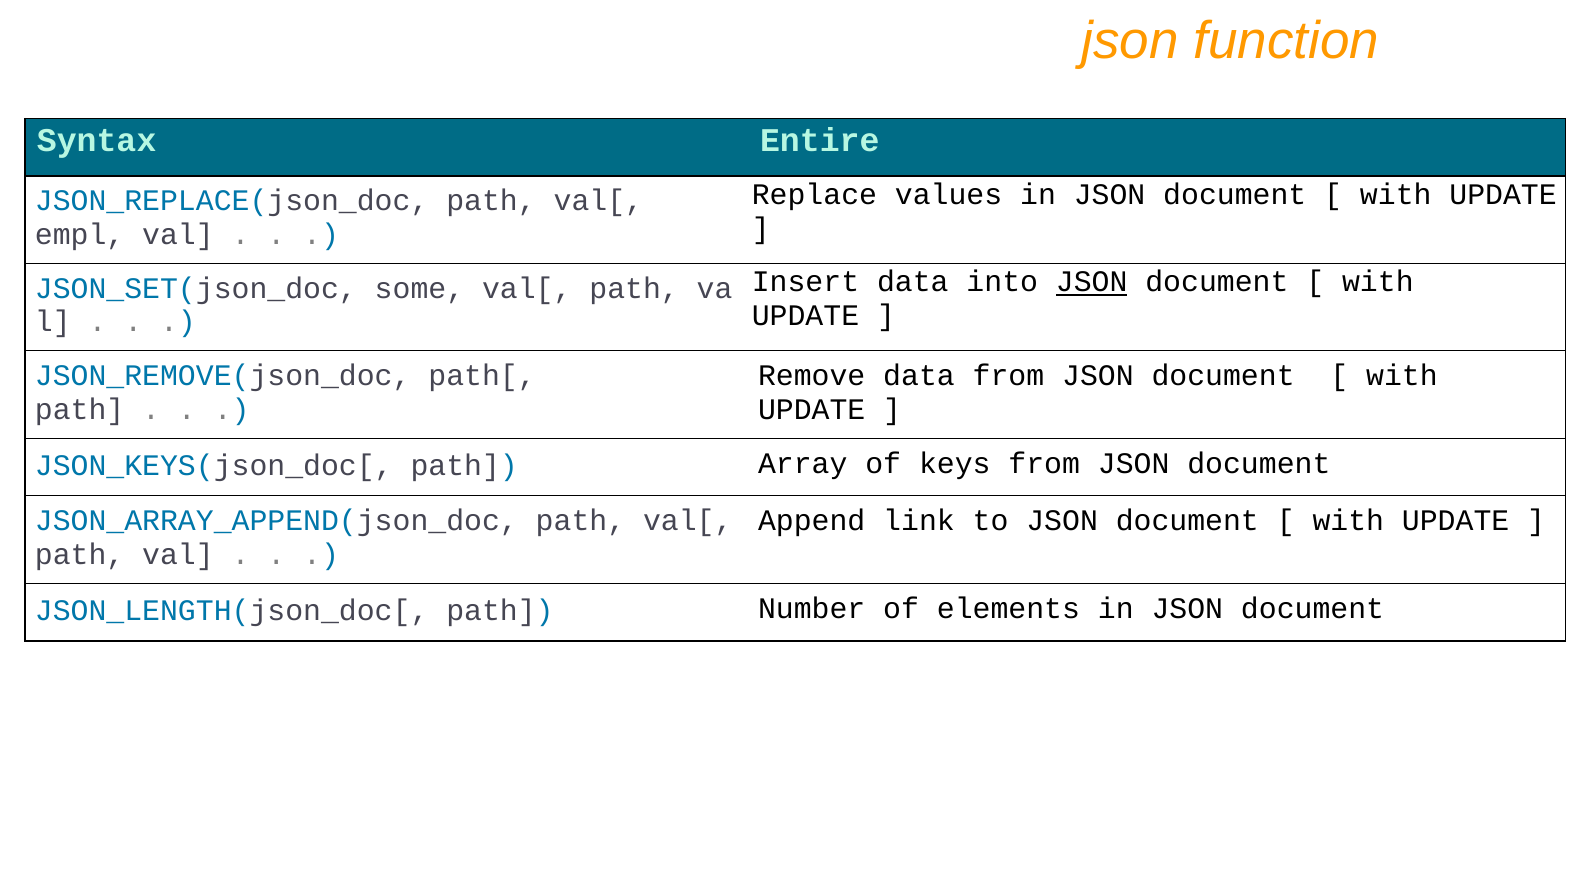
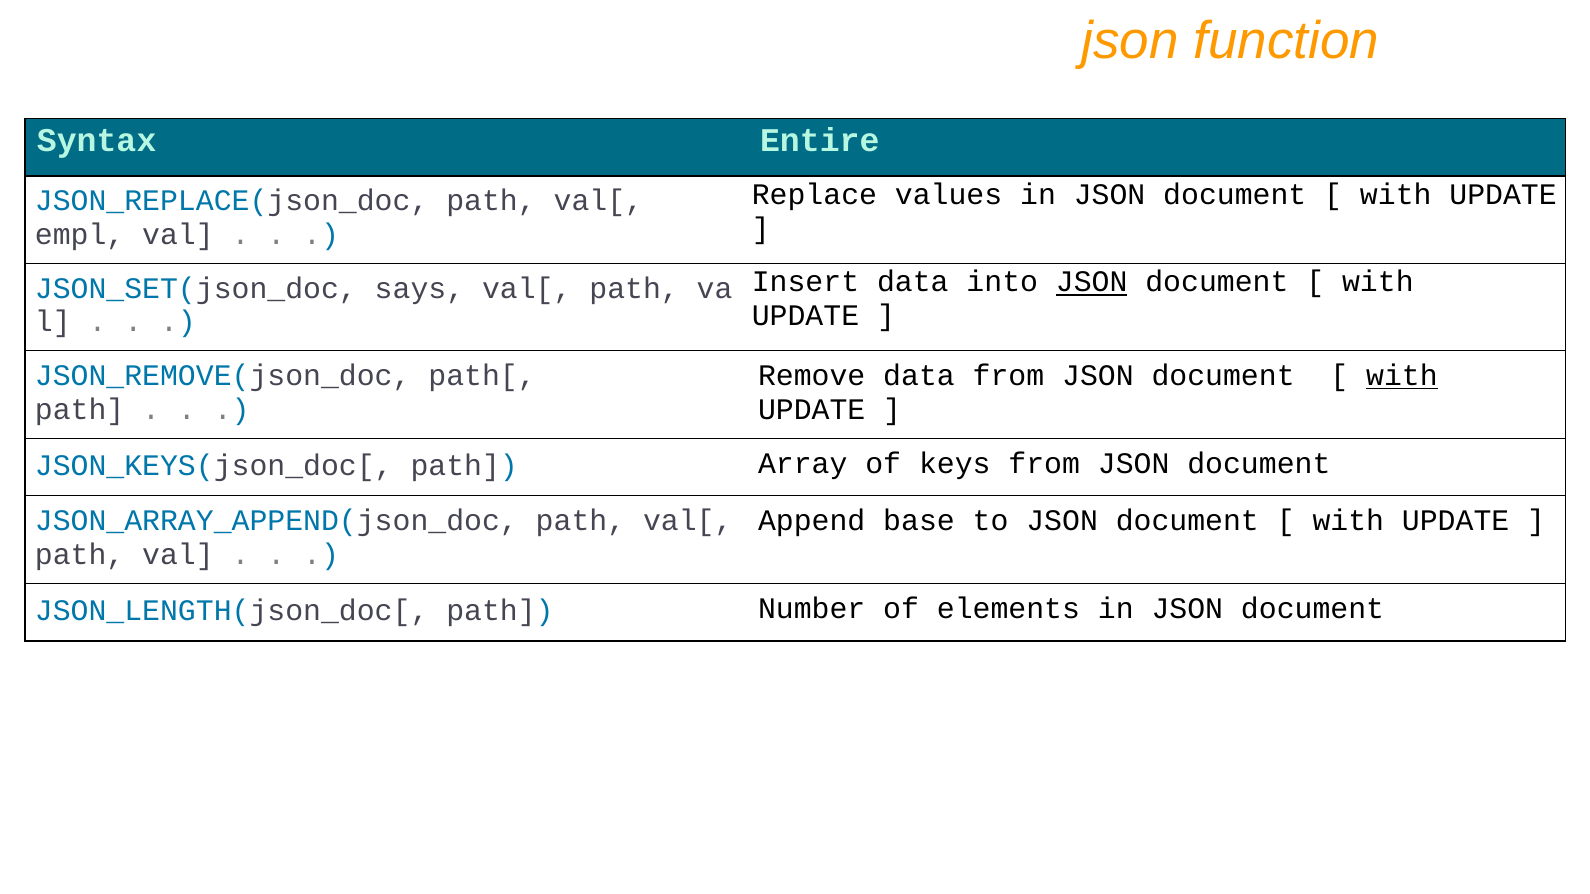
some: some -> says
with at (1402, 376) underline: none -> present
link: link -> base
